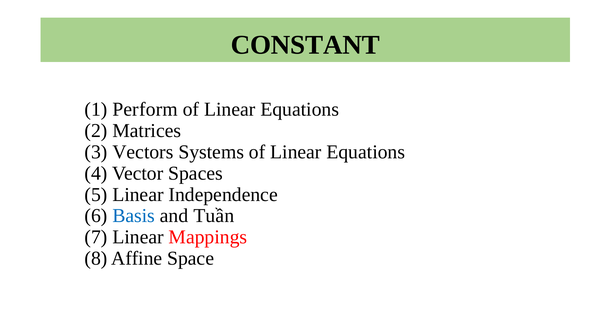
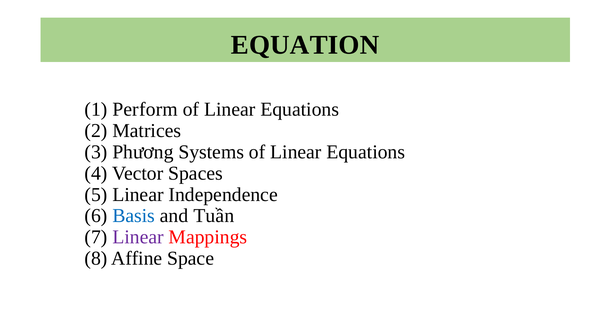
CONSTANT: CONSTANT -> EQUATION
Vectors: Vectors -> Phương
Linear at (138, 237) colour: black -> purple
